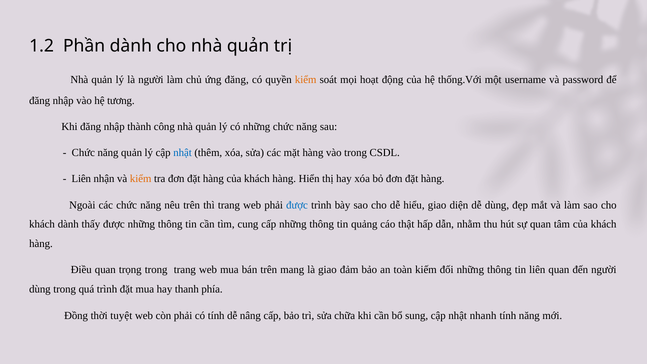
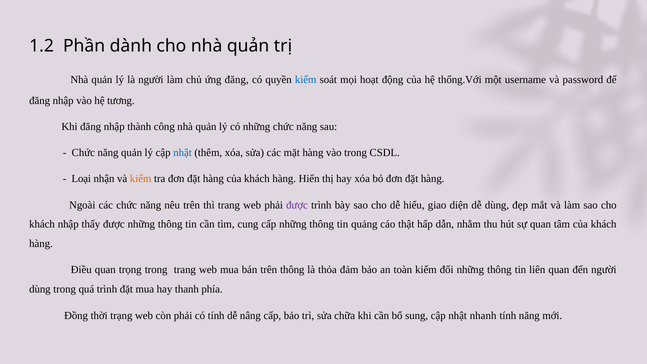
kiểm at (306, 80) colour: orange -> blue
Liên at (81, 179): Liên -> Loại
được at (297, 205) colour: blue -> purple
khách dành: dành -> nhập
trên mang: mang -> thông
là giao: giao -> thỏa
tuyệt: tuyệt -> trạng
